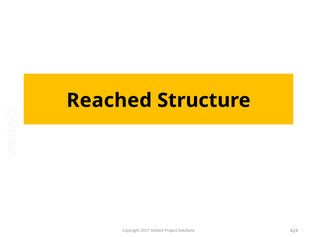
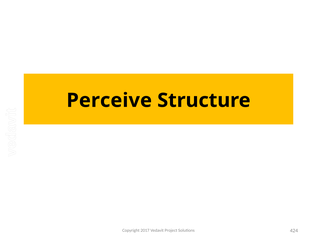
Reached: Reached -> Perceive
